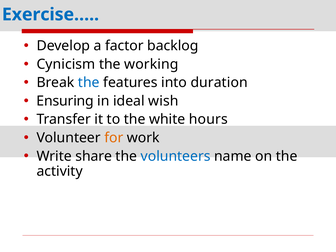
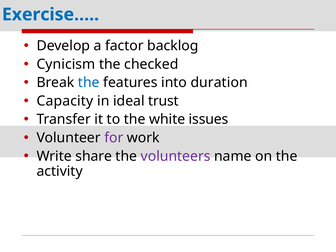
working: working -> checked
Ensuring: Ensuring -> Capacity
wish: wish -> trust
hours: hours -> issues
for colour: orange -> purple
volunteers colour: blue -> purple
